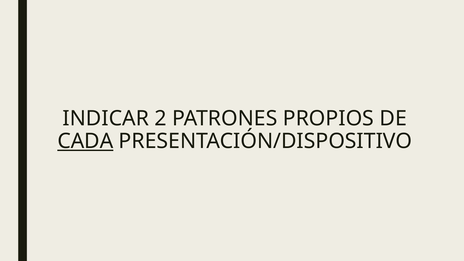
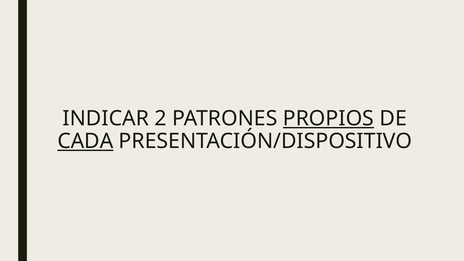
PROPIOS underline: none -> present
